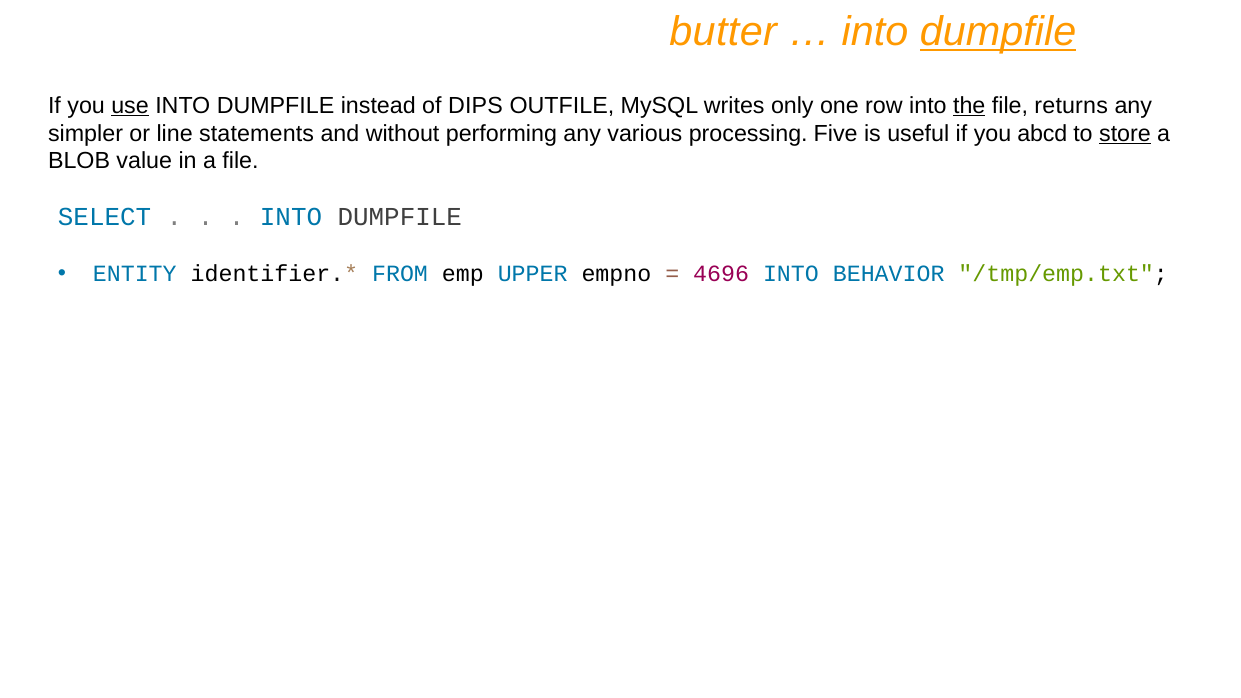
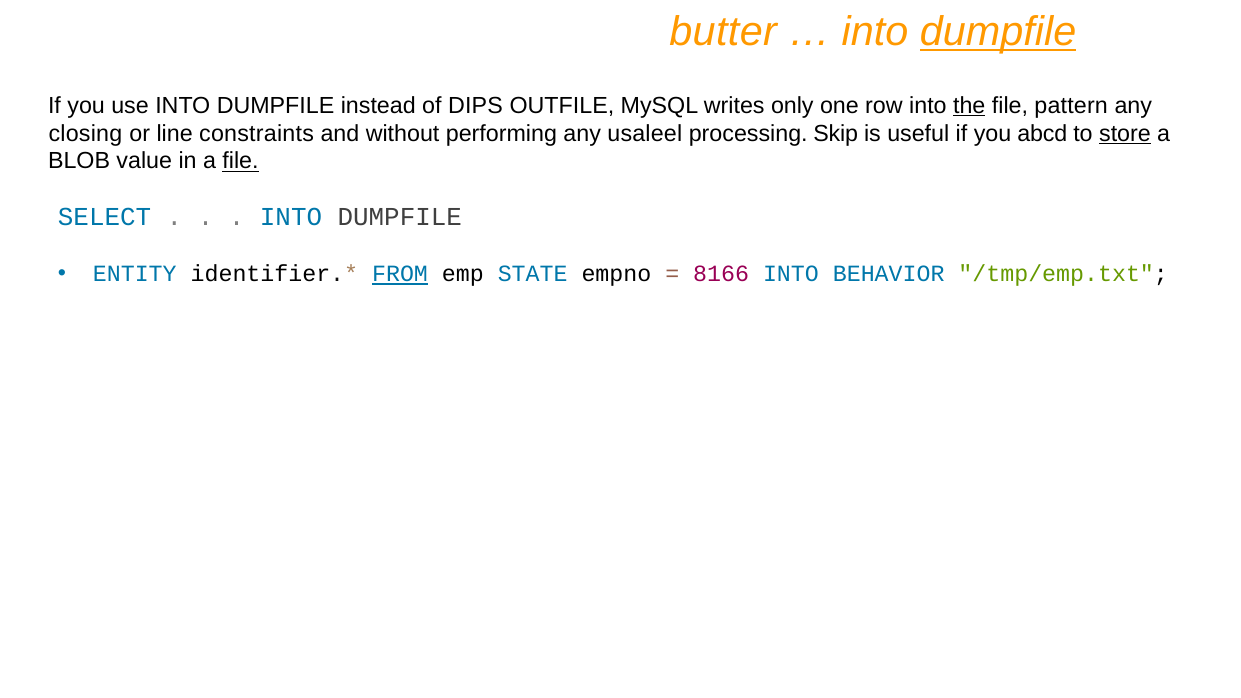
use underline: present -> none
returns: returns -> pattern
simpler: simpler -> closing
statements: statements -> constraints
various: various -> usaleel
Five: Five -> Skip
file at (240, 161) underline: none -> present
FROM underline: none -> present
UPPER: UPPER -> STATE
4696: 4696 -> 8166
